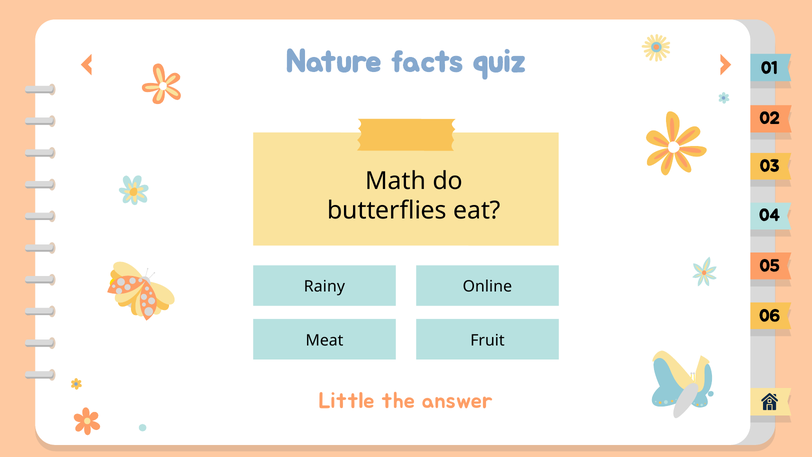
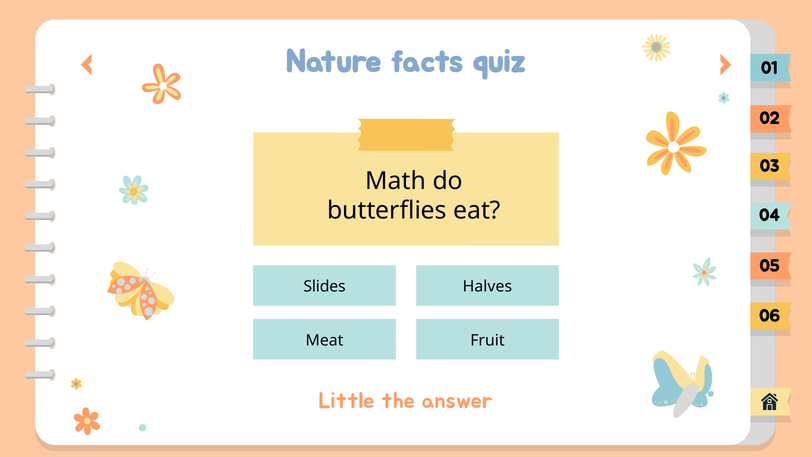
Rainy: Rainy -> Slides
Online: Online -> Halves
